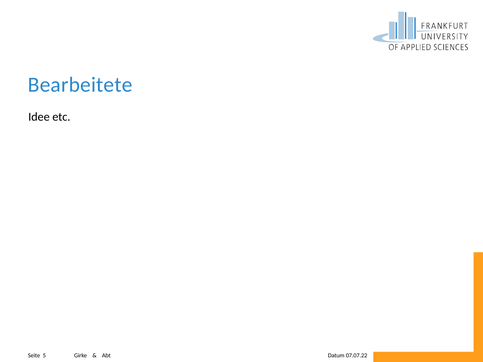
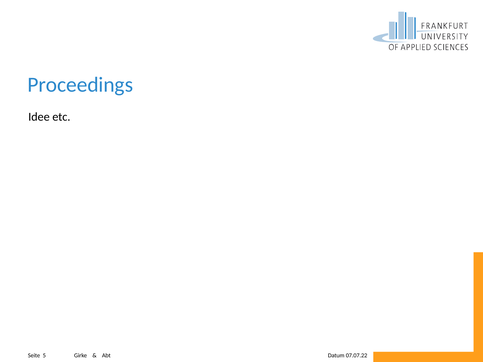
Bearbeitete: Bearbeitete -> Proceedings
